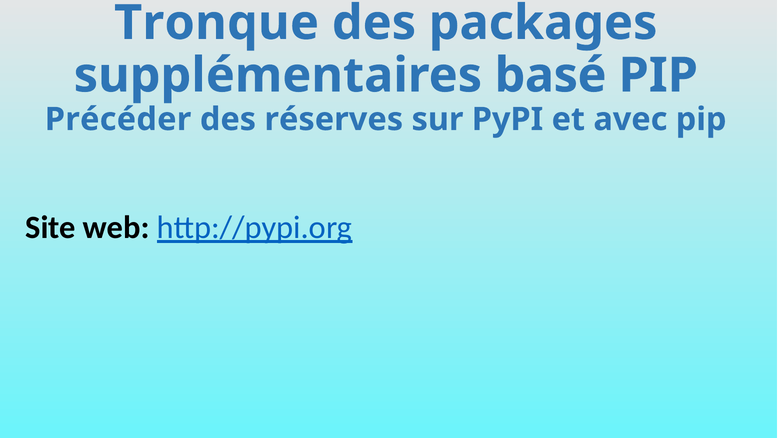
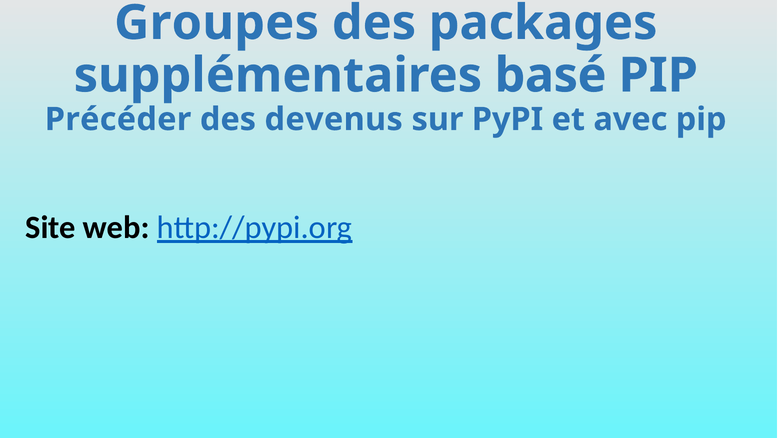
Tronque: Tronque -> Groupes
réserves: réserves -> devenus
